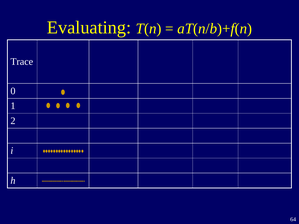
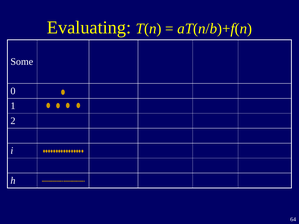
Trace: Trace -> Some
